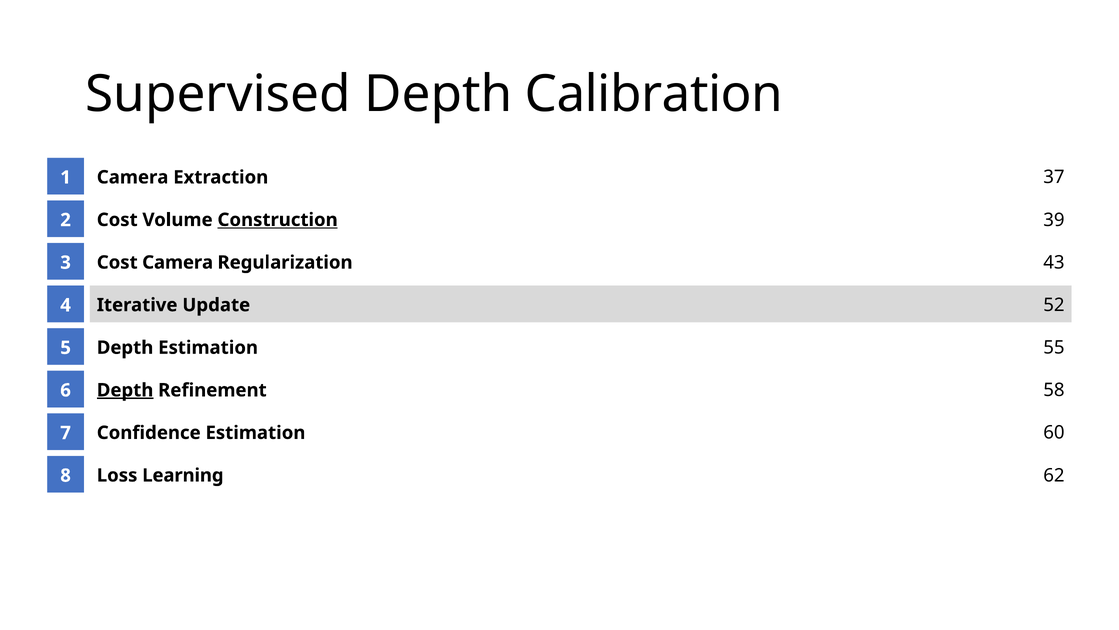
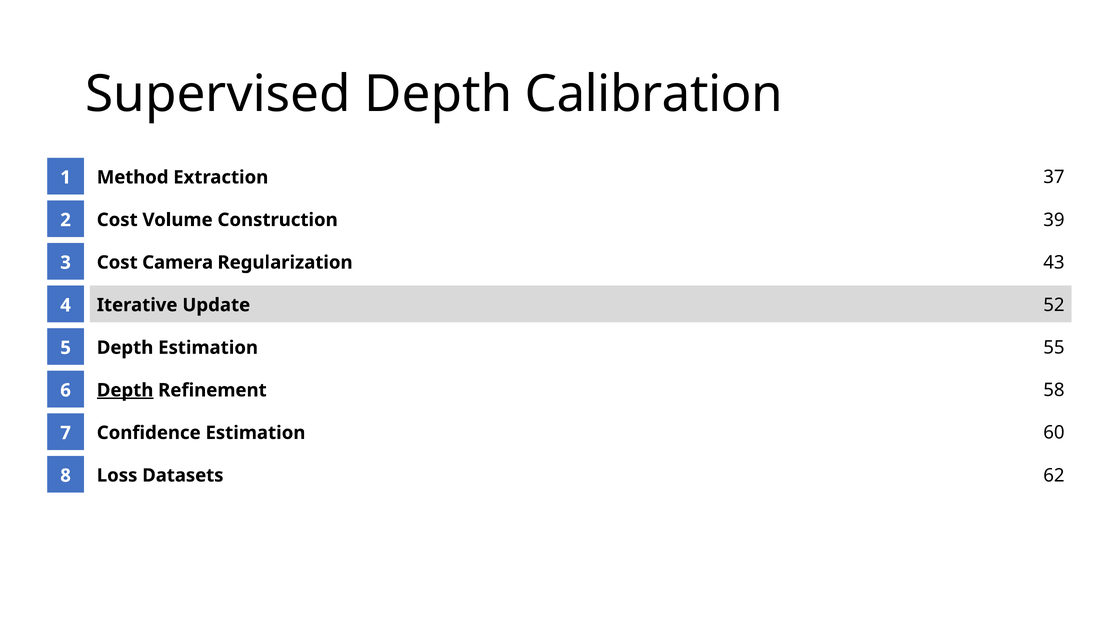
Camera at (133, 177): Camera -> Method
Construction underline: present -> none
Learning: Learning -> Datasets
